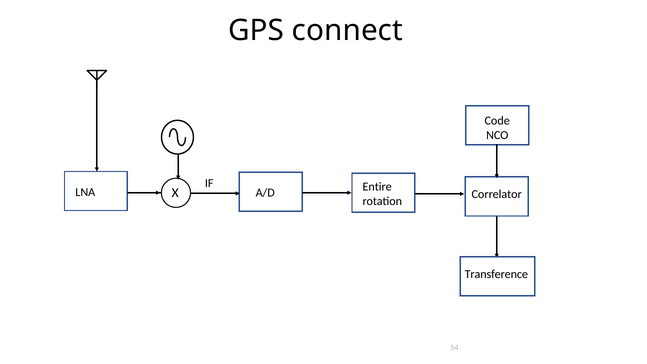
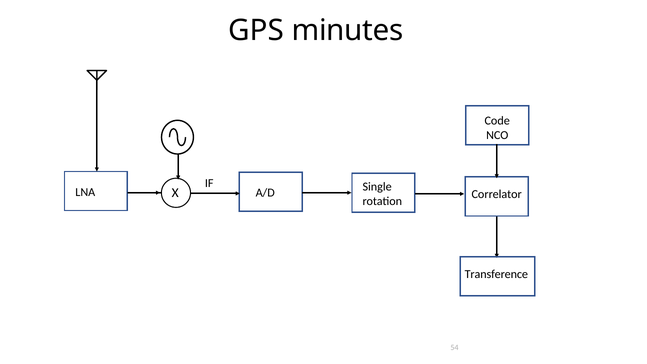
connect: connect -> minutes
Entire: Entire -> Single
